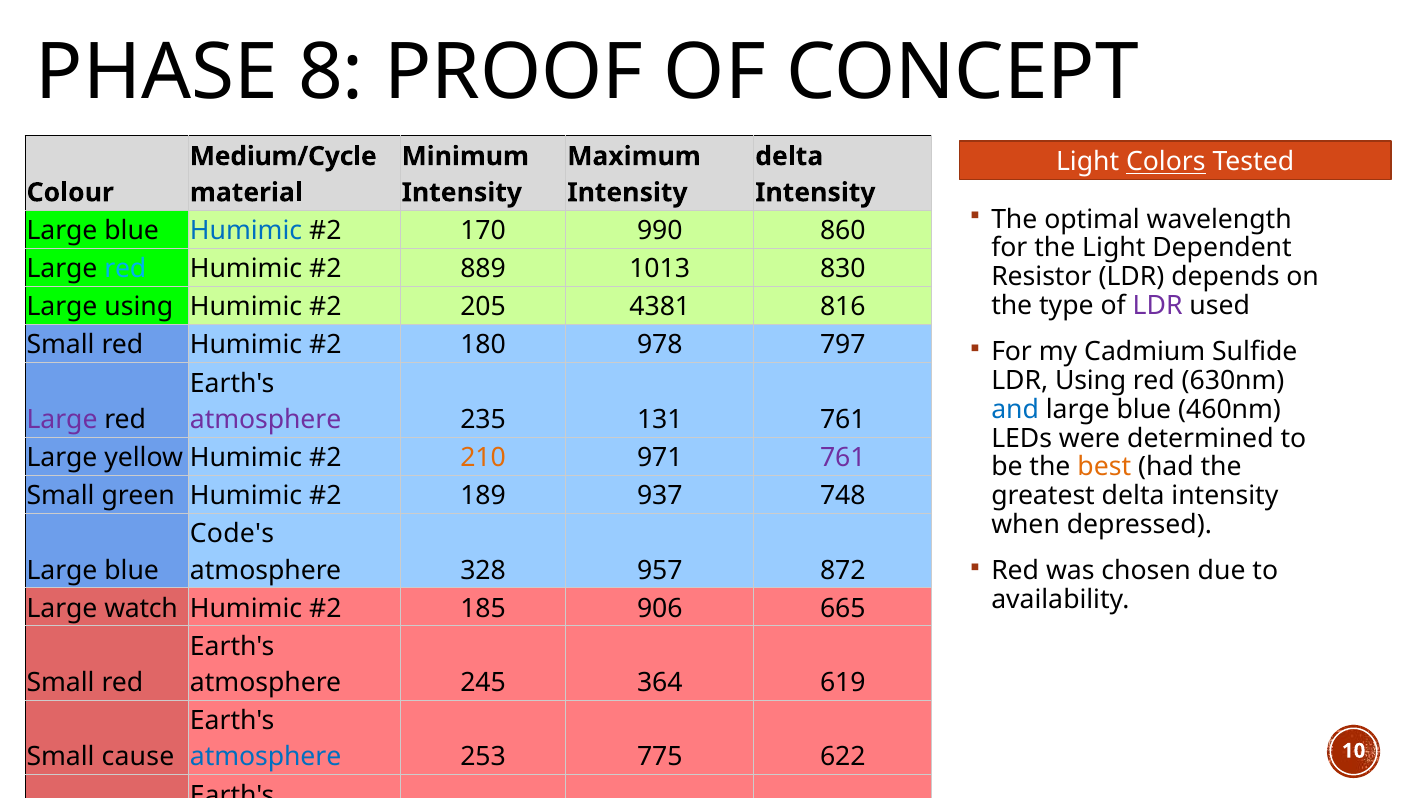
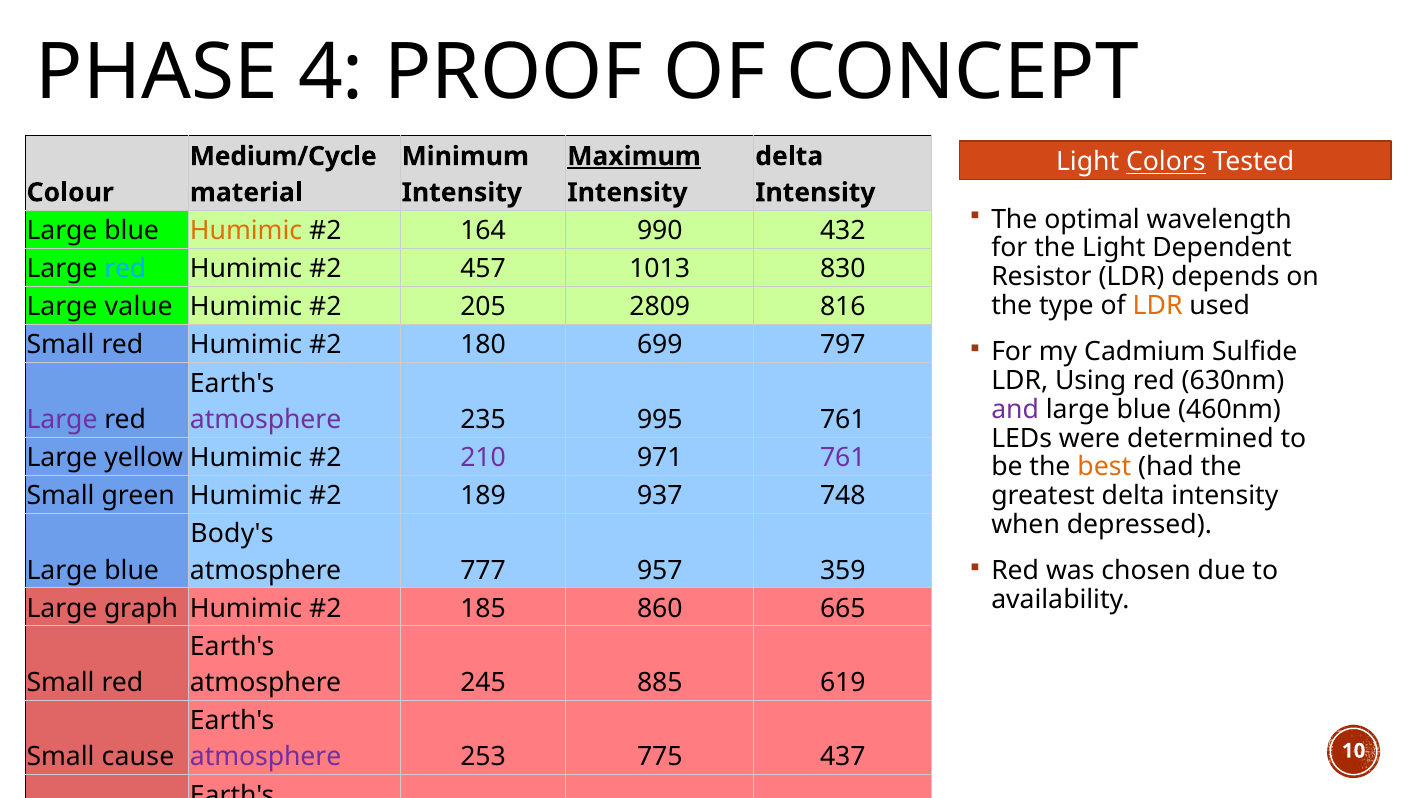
8: 8 -> 4
Maximum underline: none -> present
Humimic at (246, 231) colour: blue -> orange
170: 170 -> 164
860: 860 -> 432
889: 889 -> 457
LDR at (1158, 306) colour: purple -> orange
Large using: using -> value
4381: 4381 -> 2809
978: 978 -> 699
and colour: blue -> purple
131: 131 -> 995
210 colour: orange -> purple
Code's: Code's -> Body's
328: 328 -> 777
872: 872 -> 359
watch: watch -> graph
906: 906 -> 860
364: 364 -> 885
atmosphere at (266, 757) colour: blue -> purple
622: 622 -> 437
